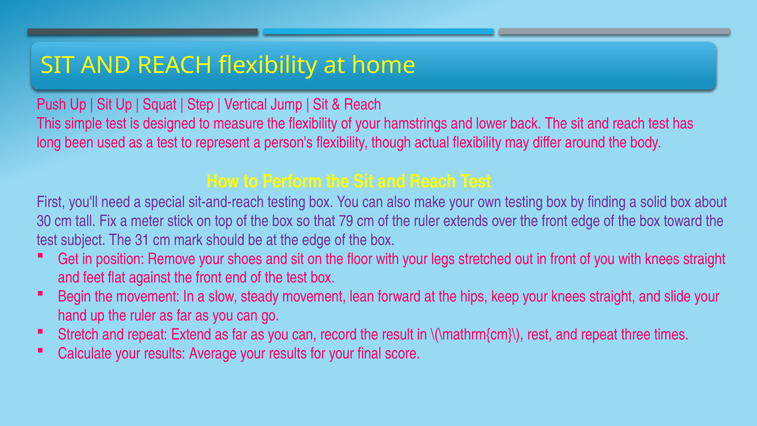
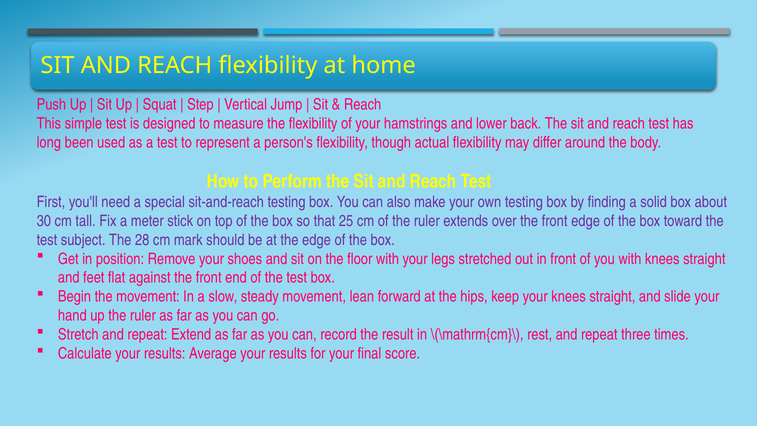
79: 79 -> 25
31: 31 -> 28
